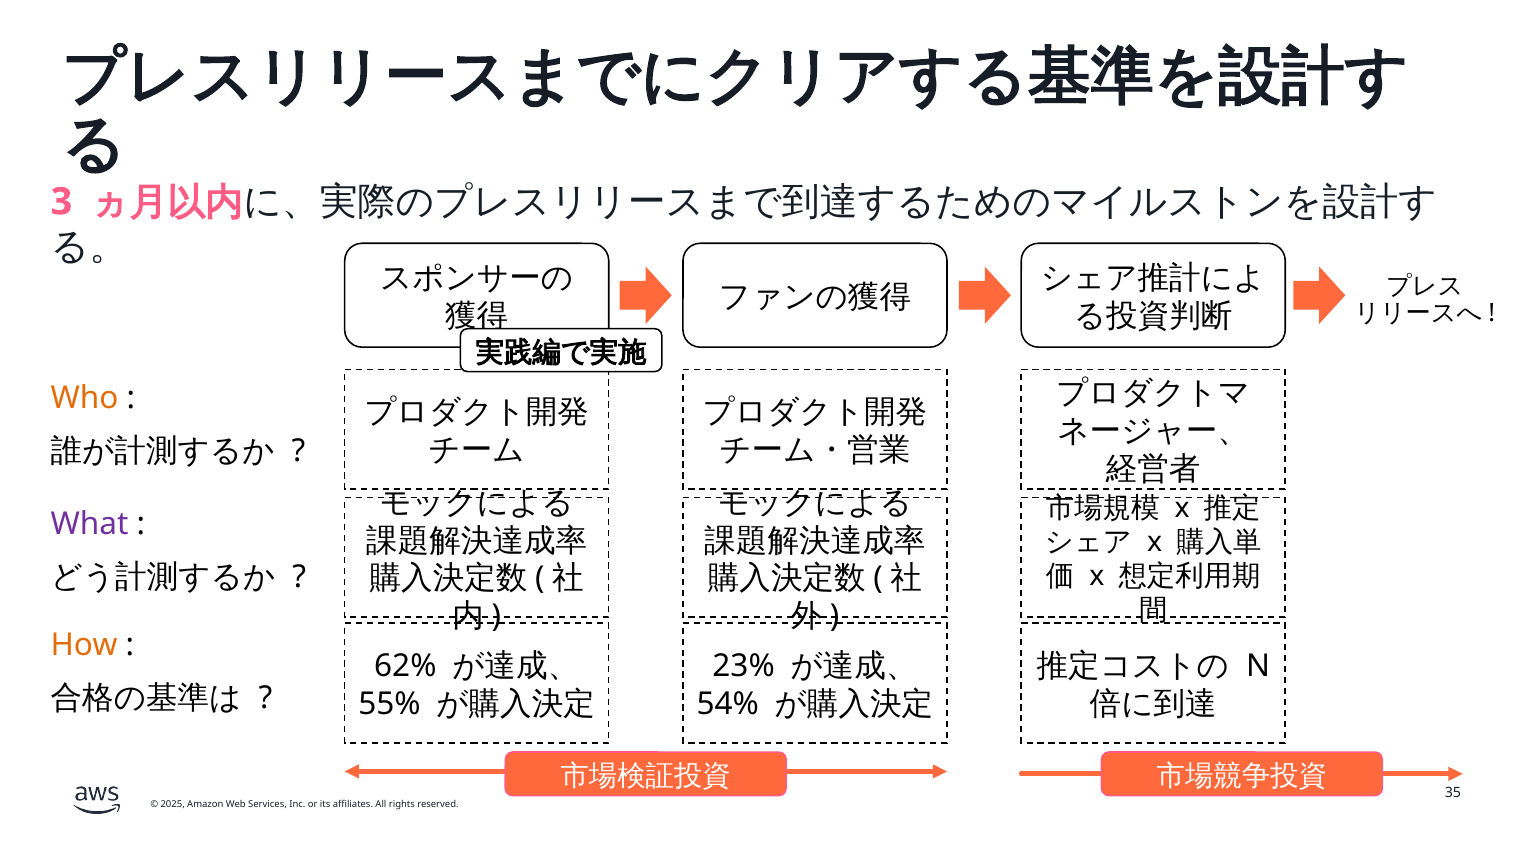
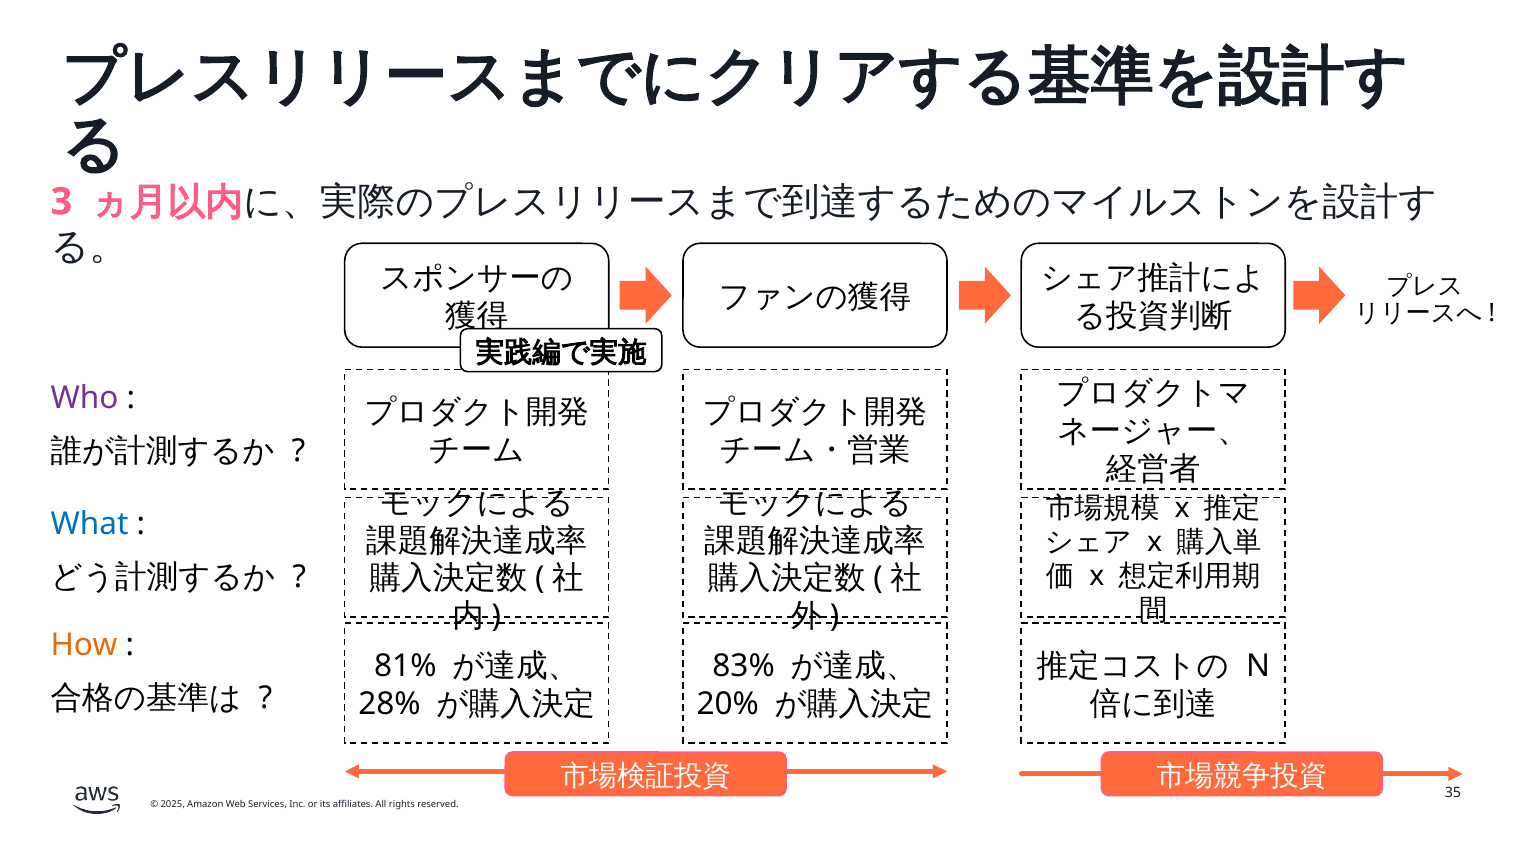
Who colour: orange -> purple
What colour: purple -> blue
62%: 62% -> 81%
23%: 23% -> 83%
55%: 55% -> 28%
54%: 54% -> 20%
